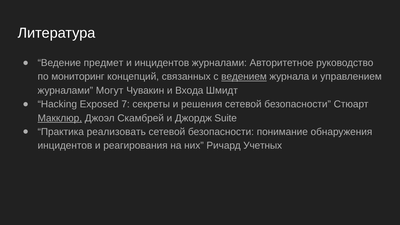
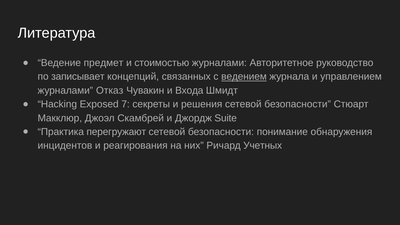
и инцидентов: инцидентов -> стоимостью
мониторинг: мониторинг -> записывает
Могут: Могут -> Отказ
Макклюр underline: present -> none
реализовать: реализовать -> перегружают
